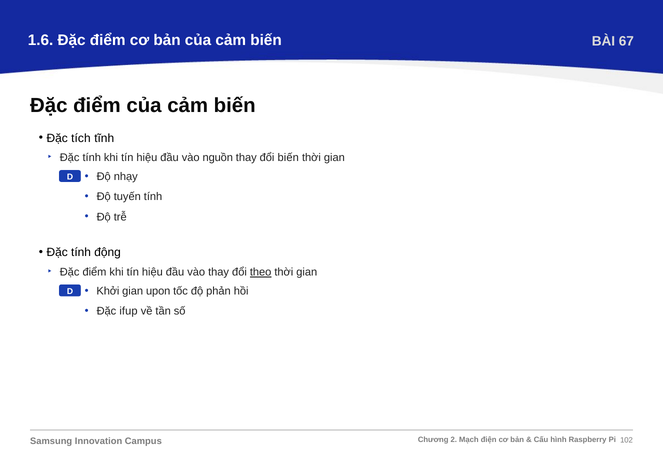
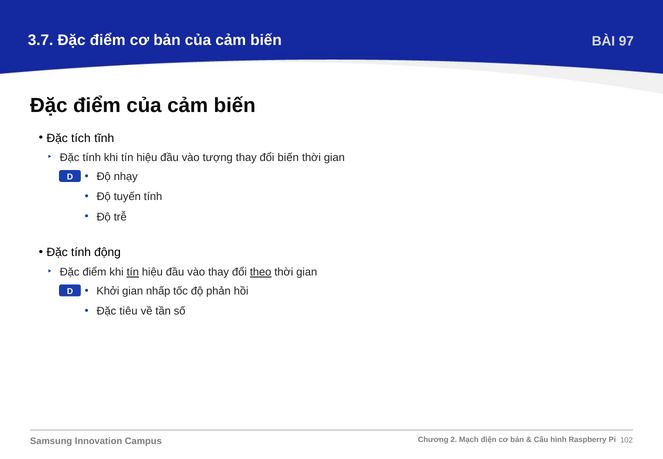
1.6: 1.6 -> 3.7
67: 67 -> 97
nguồn: nguồn -> tượng
tín at (133, 272) underline: none -> present
upon: upon -> nhấp
ifup: ifup -> tiêu
